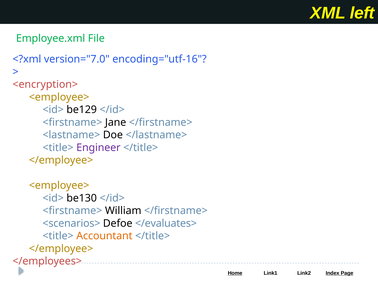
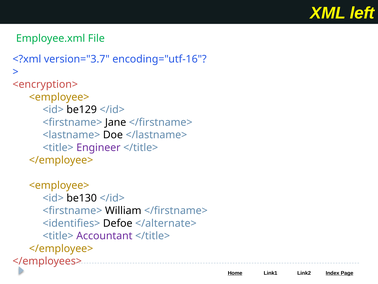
version="7.0: version="7.0 -> version="3.7
<scenarios>: <scenarios> -> <identifies>
</evaluates>: </evaluates> -> </alternate>
Accountant colour: orange -> purple
